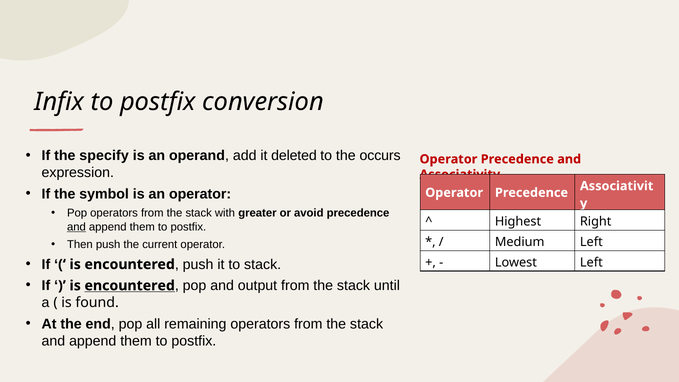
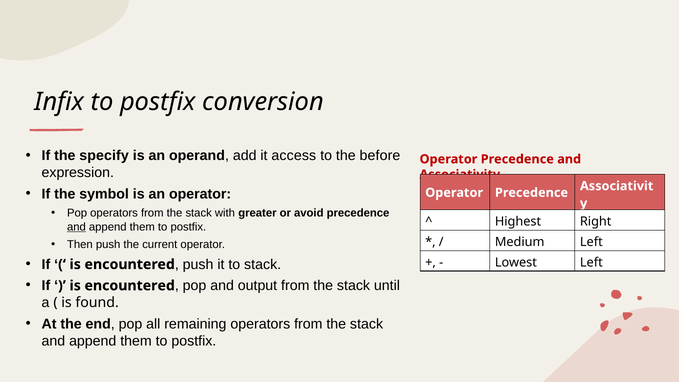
deleted: deleted -> access
occurs: occurs -> before
encountered at (130, 286) underline: present -> none
